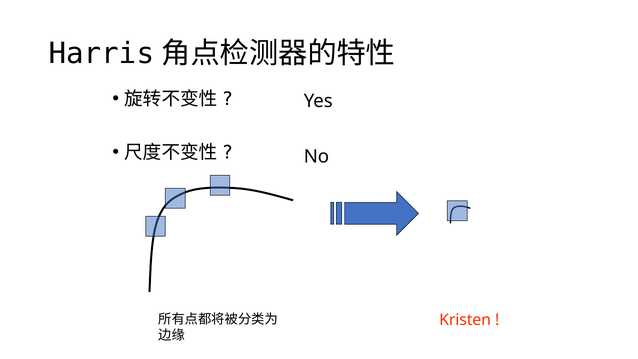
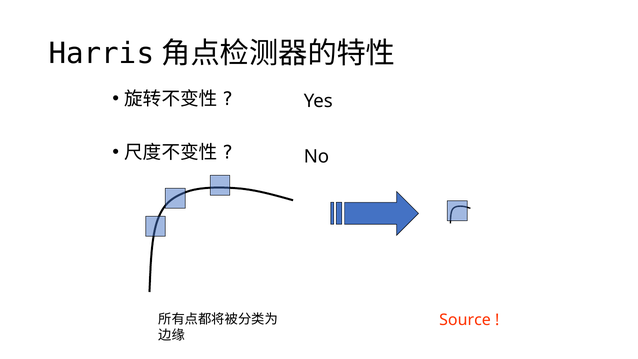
Kristen: Kristen -> Source
